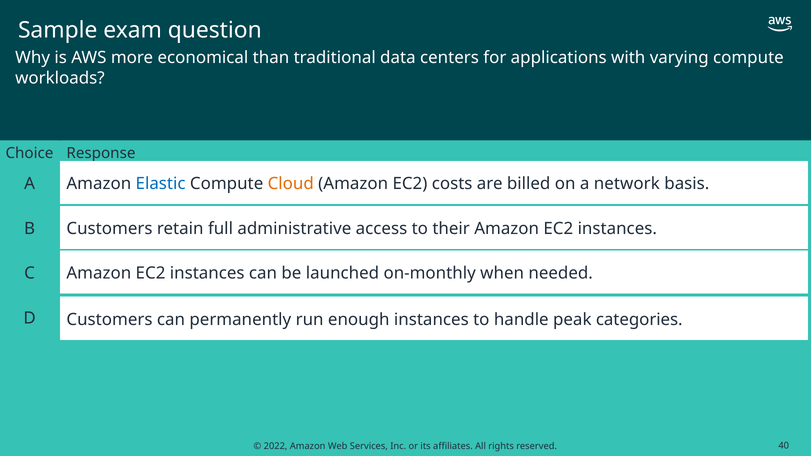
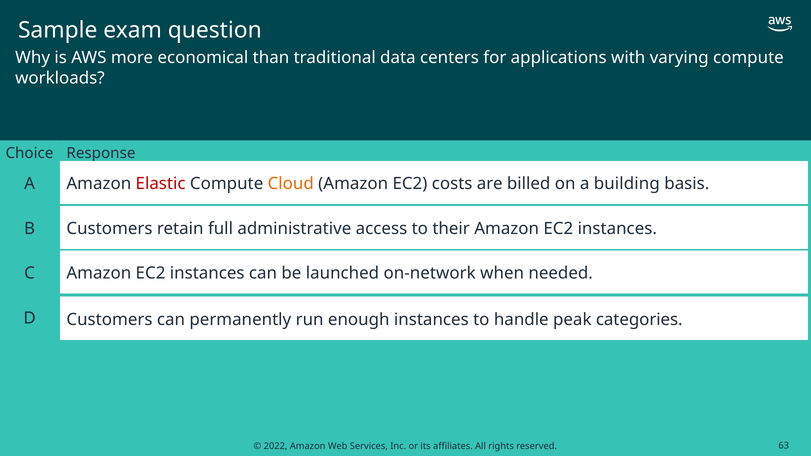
Elastic colour: blue -> red
network: network -> building
on-monthly: on-monthly -> on-network
40: 40 -> 63
